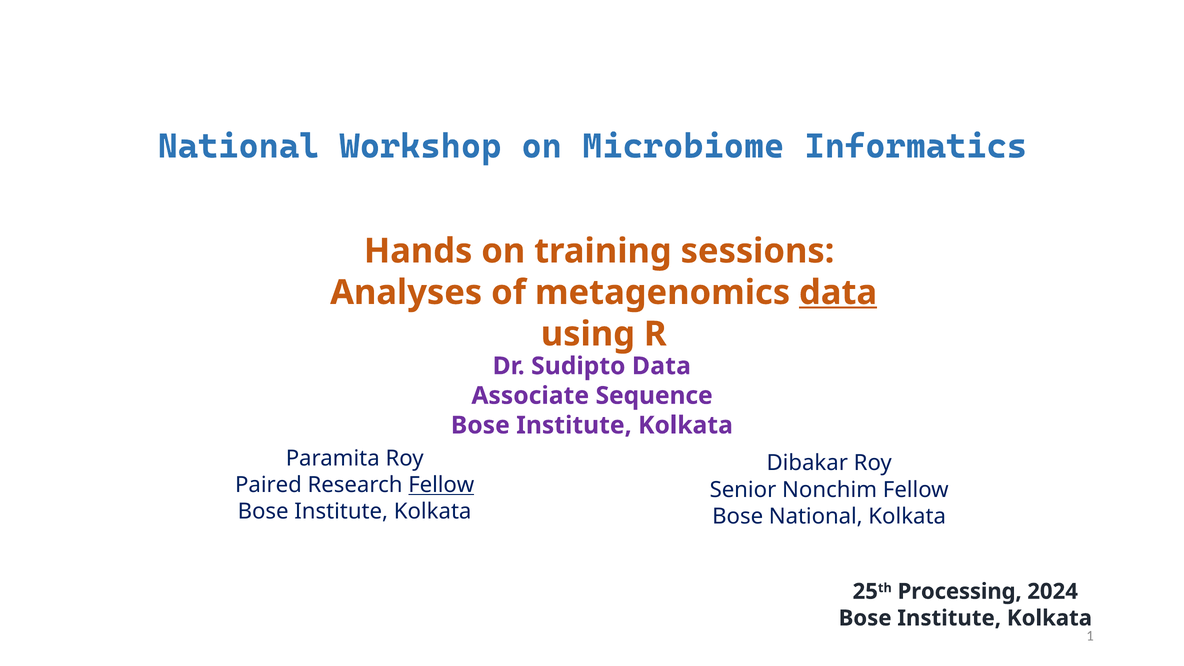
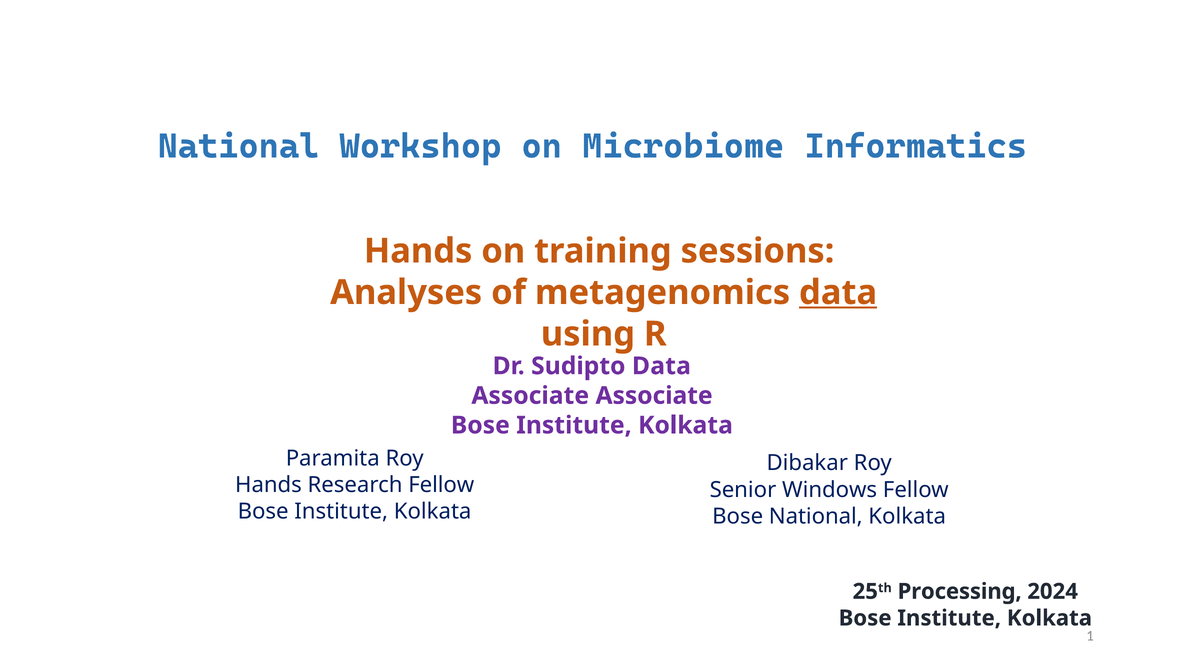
Associate Sequence: Sequence -> Associate
Paired at (268, 485): Paired -> Hands
Fellow at (441, 485) underline: present -> none
Nonchim: Nonchim -> Windows
